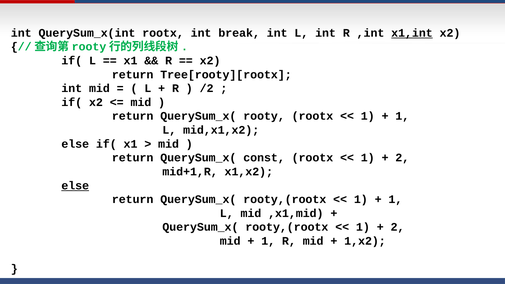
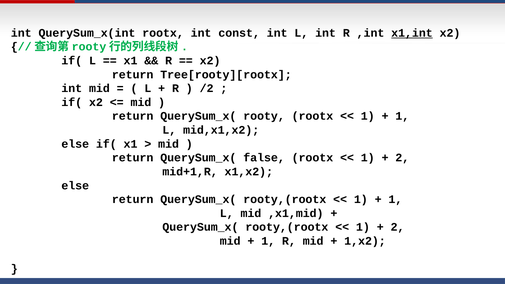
break: break -> const
const: const -> false
else at (75, 186) underline: present -> none
